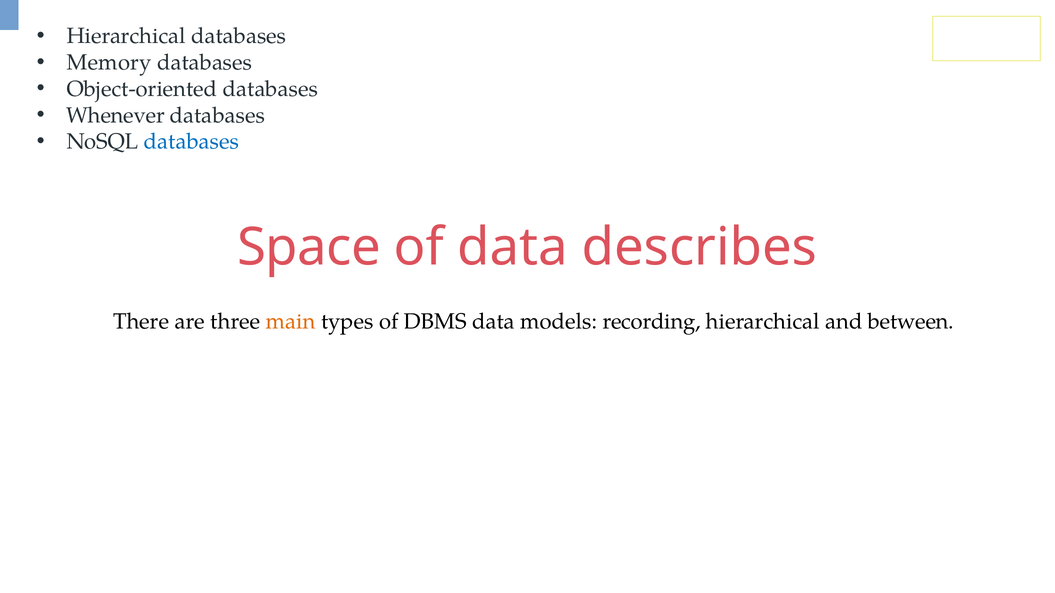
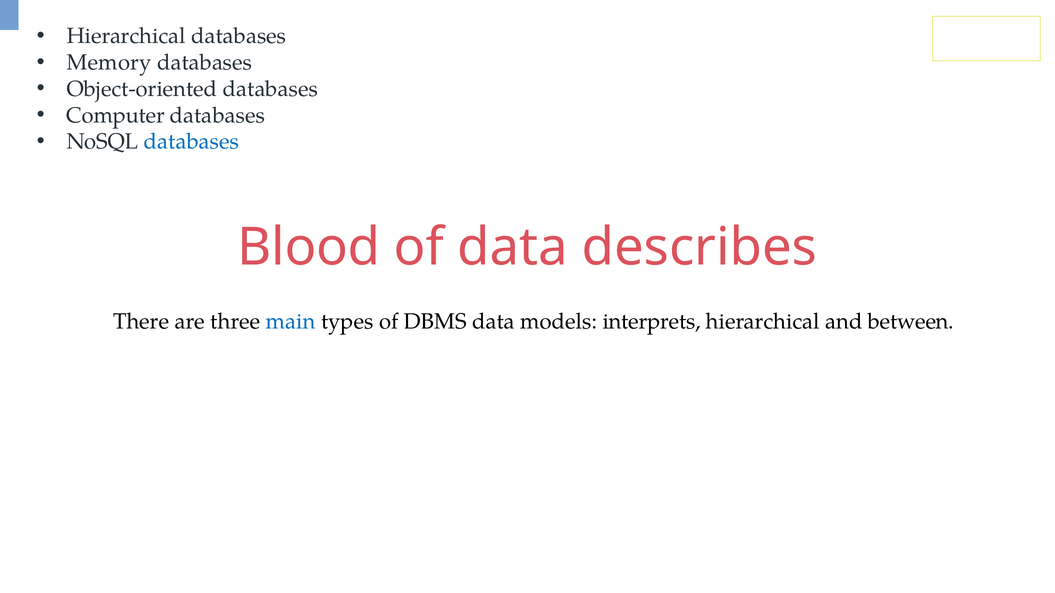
Whenever: Whenever -> Computer
Space: Space -> Blood
main colour: orange -> blue
recording: recording -> interprets
